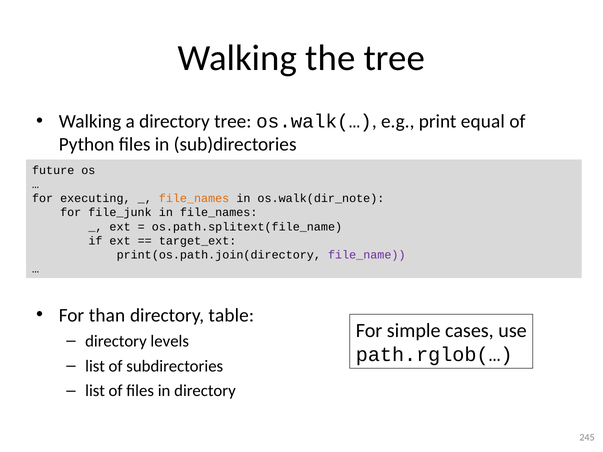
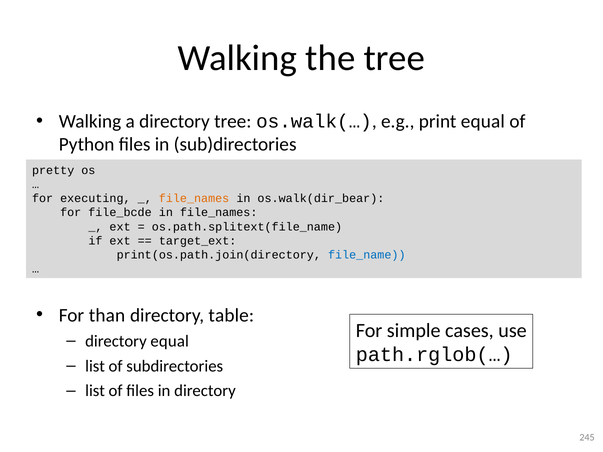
future: future -> pretty
os.walk(dir_note: os.walk(dir_note -> os.walk(dir_bear
file_junk: file_junk -> file_bcde
file_name colour: purple -> blue
directory levels: levels -> equal
